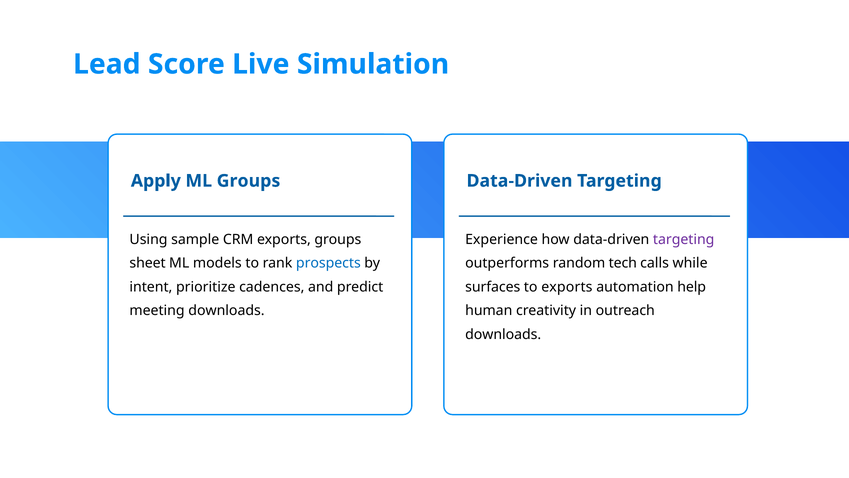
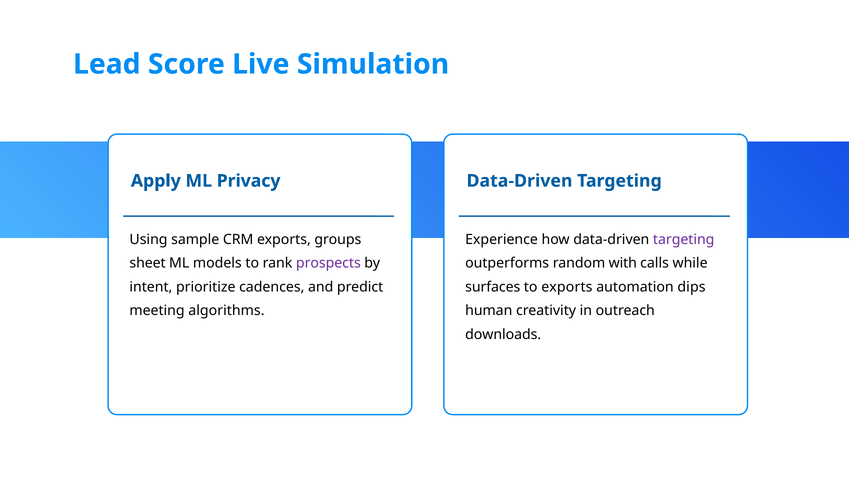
ML Groups: Groups -> Privacy
prospects colour: blue -> purple
tech: tech -> with
help: help -> dips
meeting downloads: downloads -> algorithms
